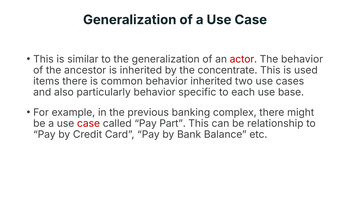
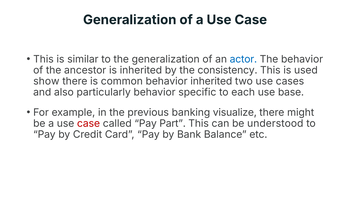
actor colour: red -> blue
concentrate: concentrate -> consistency
items: items -> show
complex: complex -> visualize
relationship: relationship -> understood
